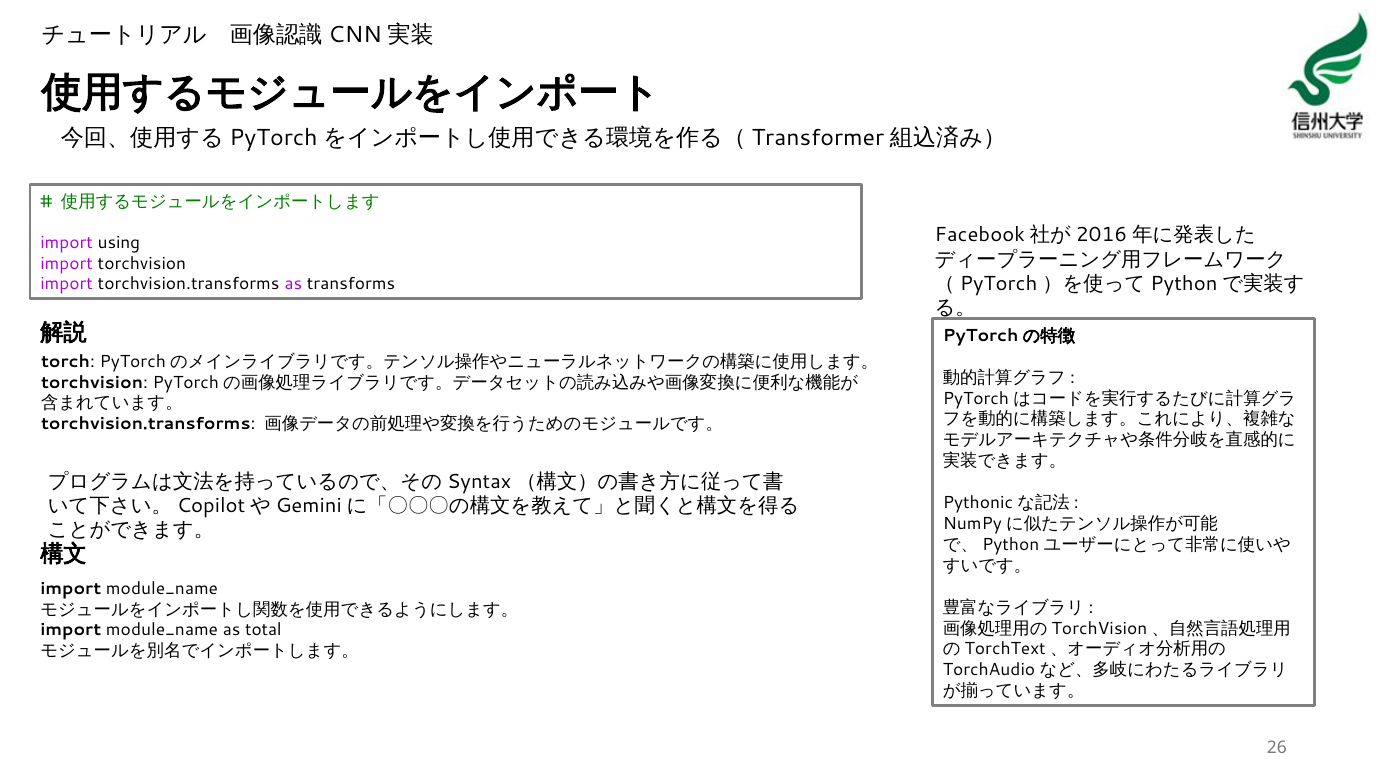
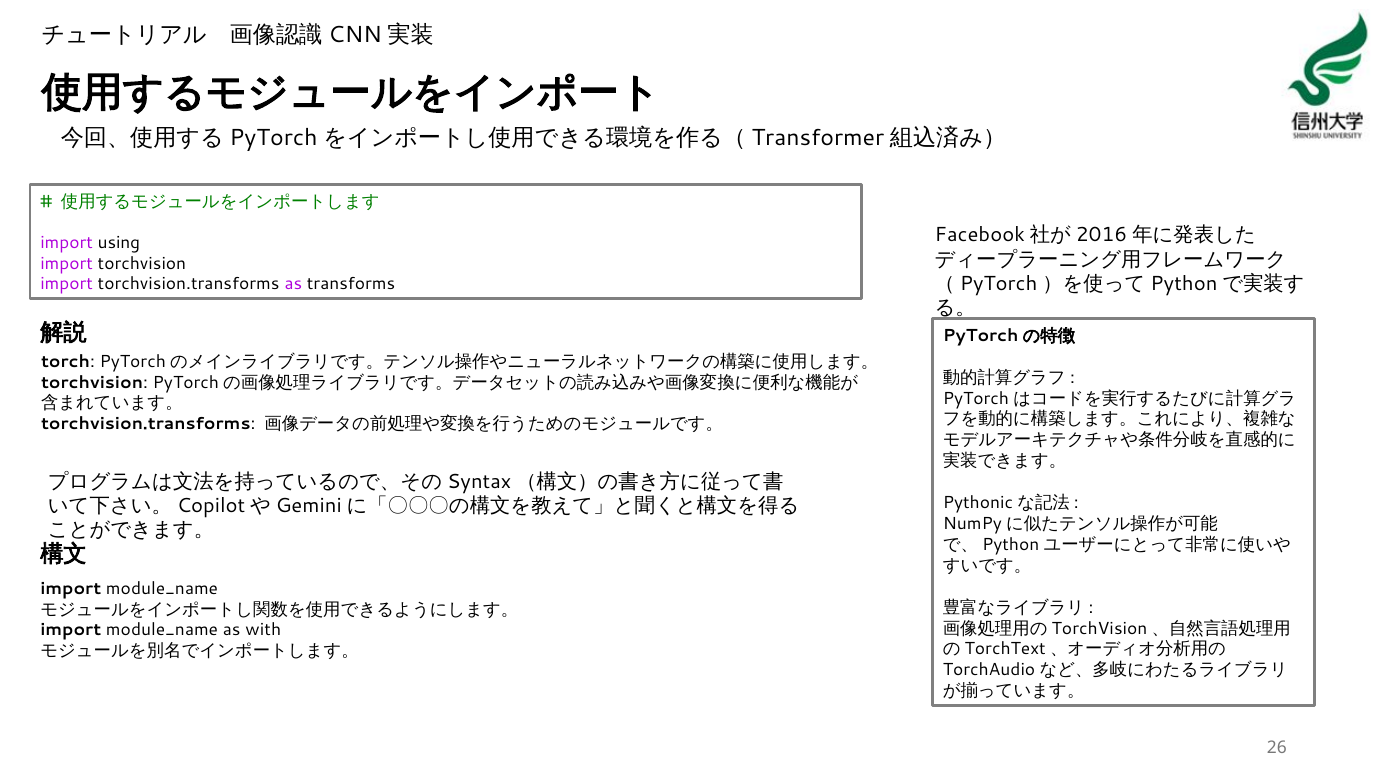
total: total -> with
